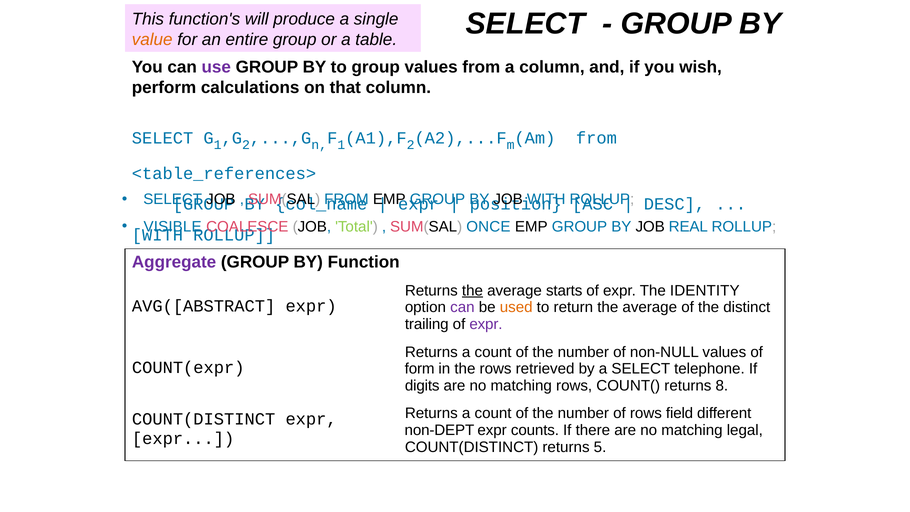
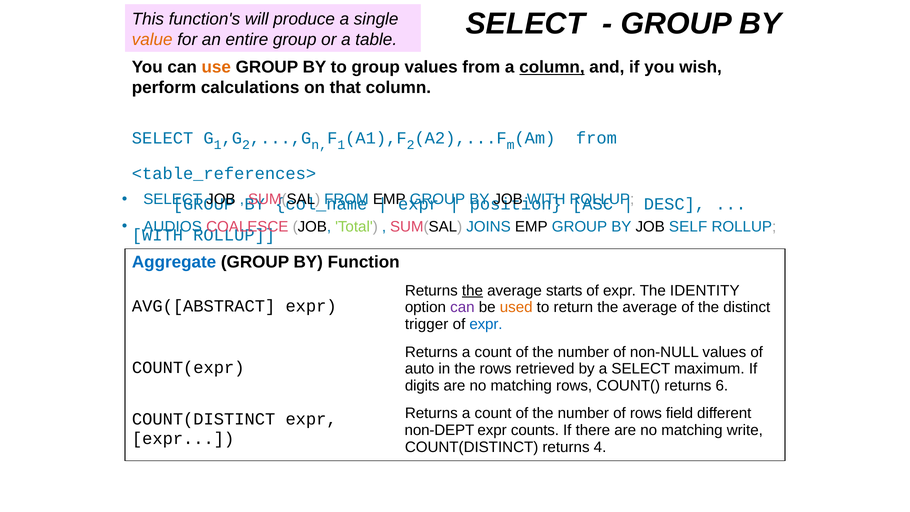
use colour: purple -> orange
column at (552, 67) underline: none -> present
VISIBLE: VISIBLE -> AUDIOS
ONCE: ONCE -> JOINS
REAL: REAL -> SELF
Aggregate colour: purple -> blue
trailing: trailing -> trigger
expr at (486, 324) colour: purple -> blue
form: form -> auto
telephone: telephone -> maximum
8: 8 -> 6
legal: legal -> write
5: 5 -> 4
